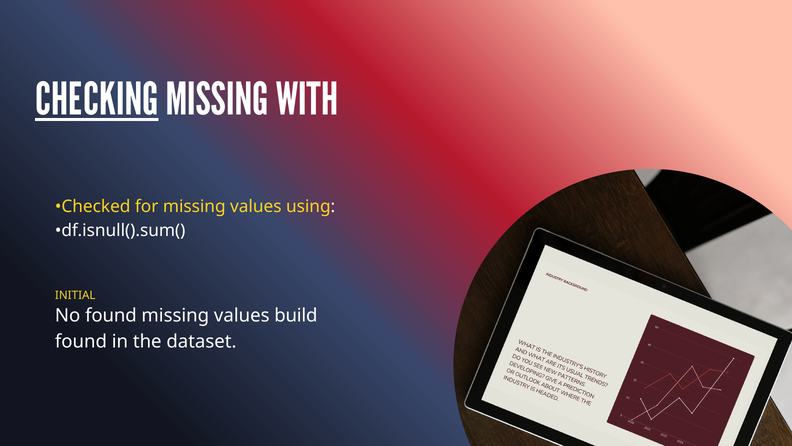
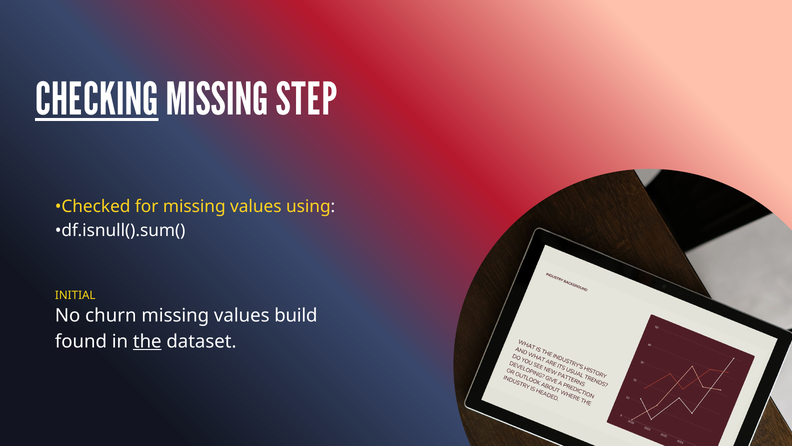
WITH: WITH -> STEP
No found: found -> churn
the underline: none -> present
